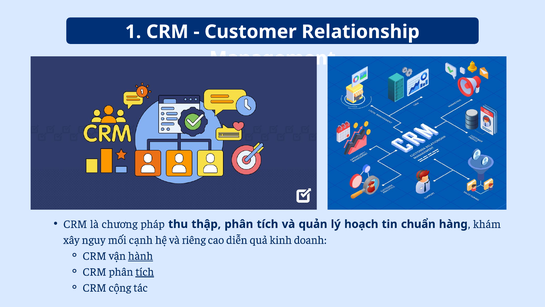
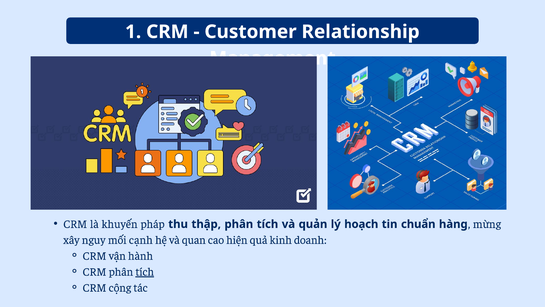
chương: chương -> khuyến
khám: khám -> mừng
riêng: riêng -> quan
diễn: diễn -> hiện
hành underline: present -> none
